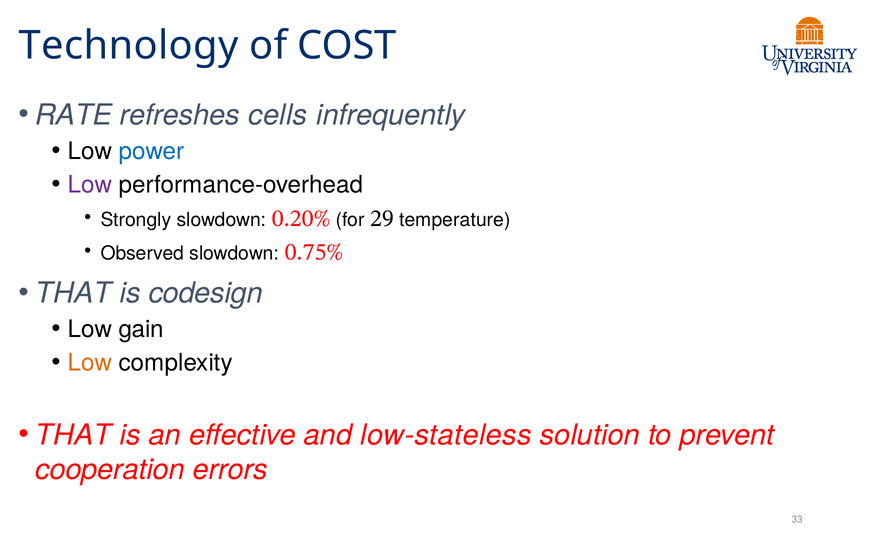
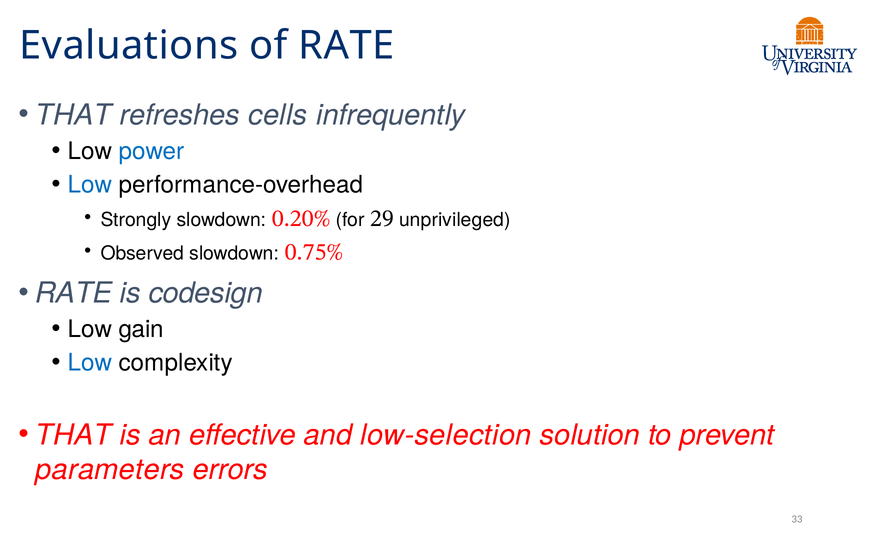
Technology: Technology -> Evaluations
of COST: COST -> RATE
RATE at (74, 115): RATE -> THAT
Low at (90, 185) colour: purple -> blue
temperature: temperature -> unprivileged
THAT at (73, 293): THAT -> RATE
Low at (90, 363) colour: orange -> blue
low-stateless: low-stateless -> low-selection
cooperation: cooperation -> parameters
